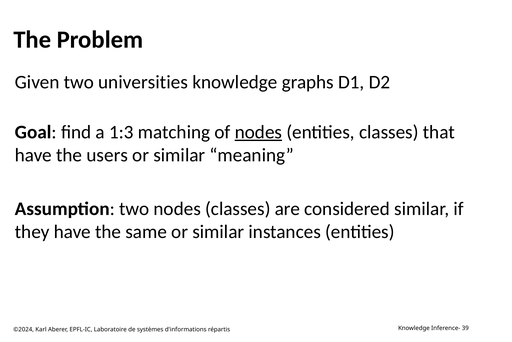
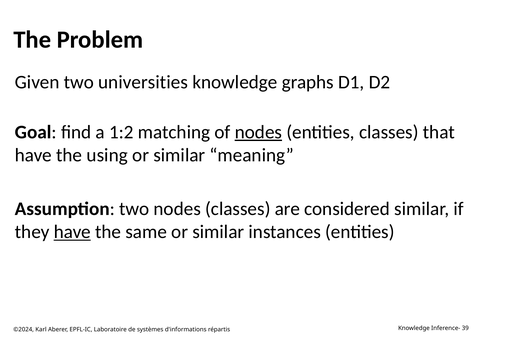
1:3: 1:3 -> 1:2
users: users -> using
have at (72, 232) underline: none -> present
